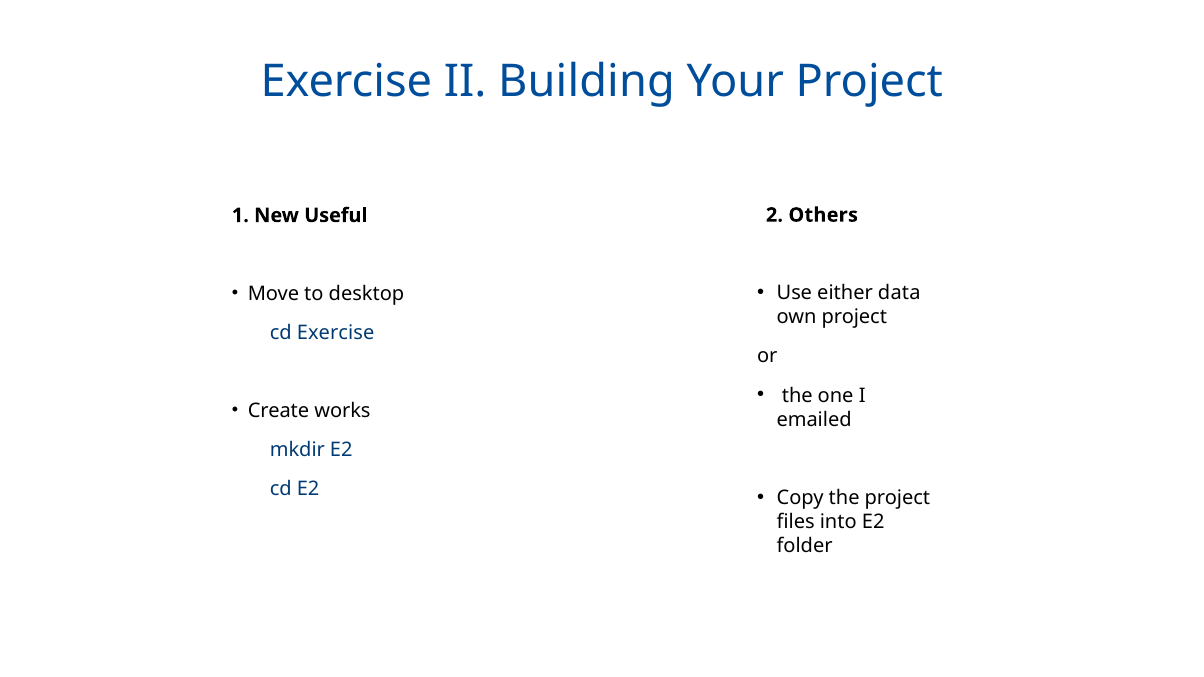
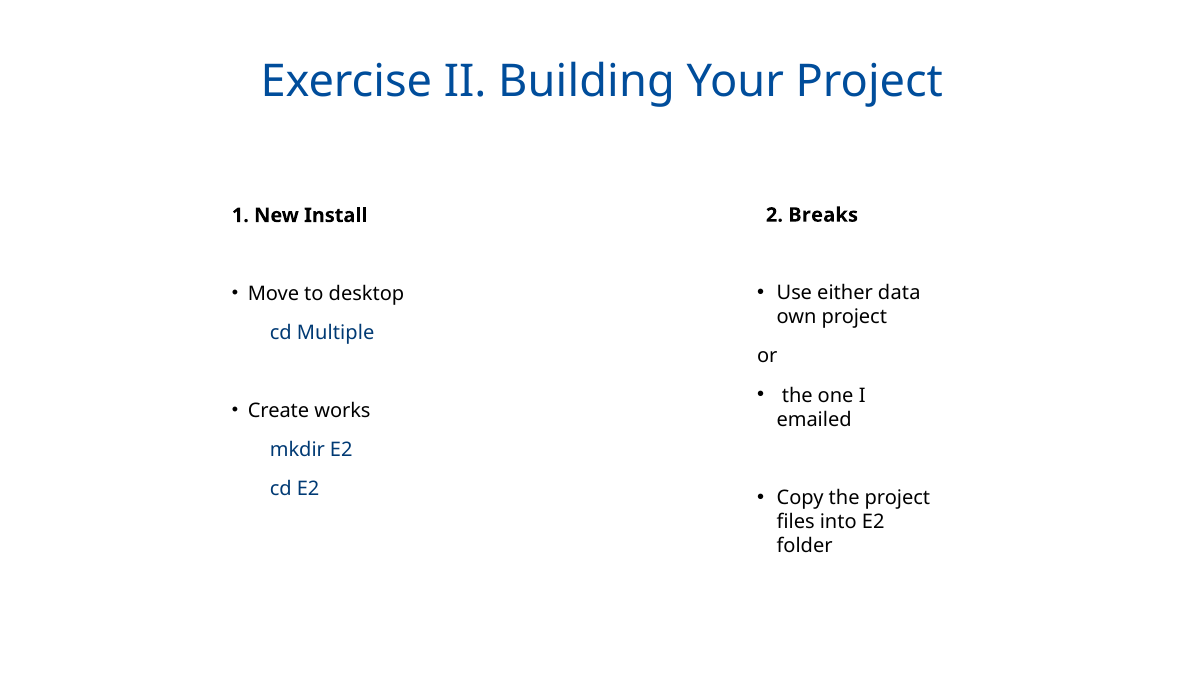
Others: Others -> Breaks
Useful: Useful -> Install
cd Exercise: Exercise -> Multiple
